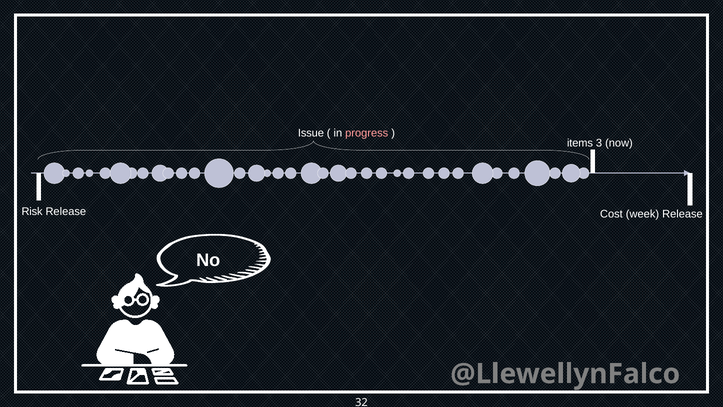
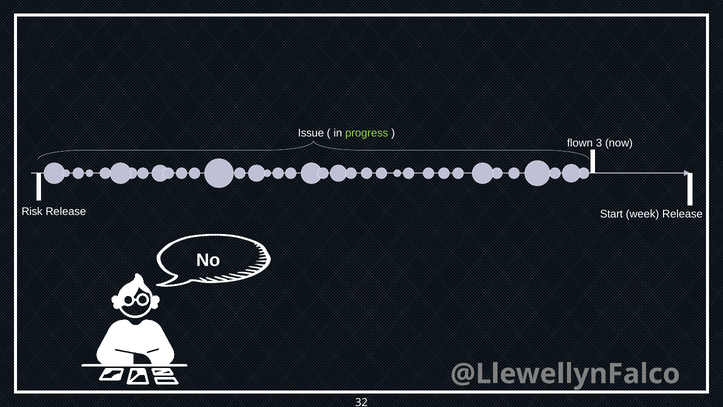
progress colour: pink -> light green
items: items -> flown
Cost: Cost -> Start
